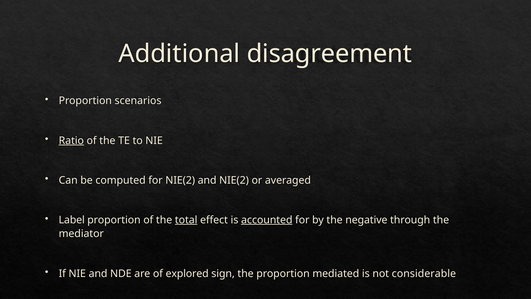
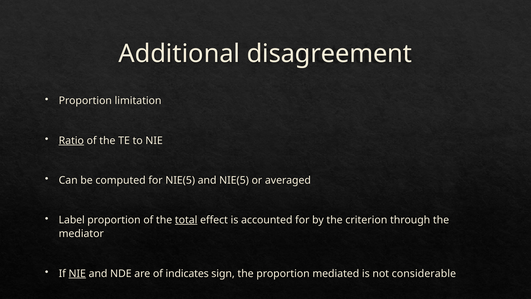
scenarios: scenarios -> limitation
for NIE(2: NIE(2 -> NIE(5
and NIE(2: NIE(2 -> NIE(5
accounted underline: present -> none
negative: negative -> criterion
NIE at (77, 273) underline: none -> present
explored: explored -> indicates
